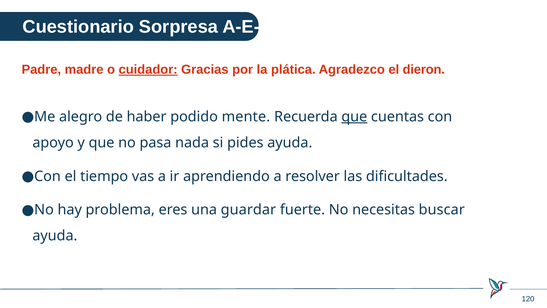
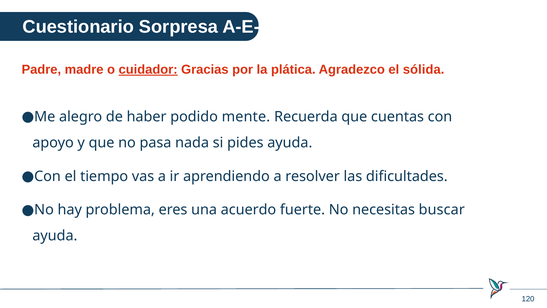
dieron: dieron -> sólida
que at (354, 117) underline: present -> none
guardar: guardar -> acuerdo
